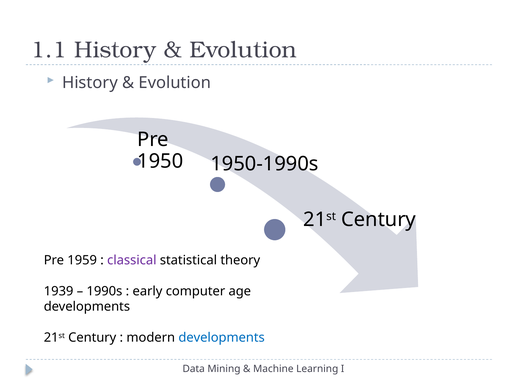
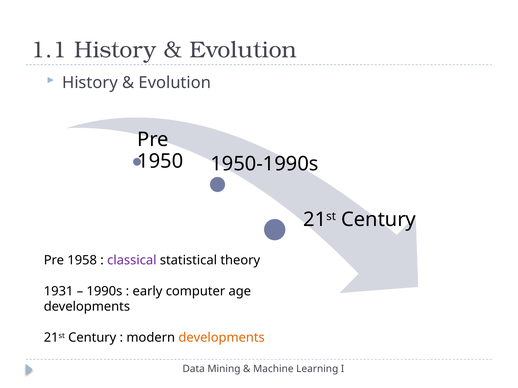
1959: 1959 -> 1958
1939: 1939 -> 1931
developments at (222, 338) colour: blue -> orange
